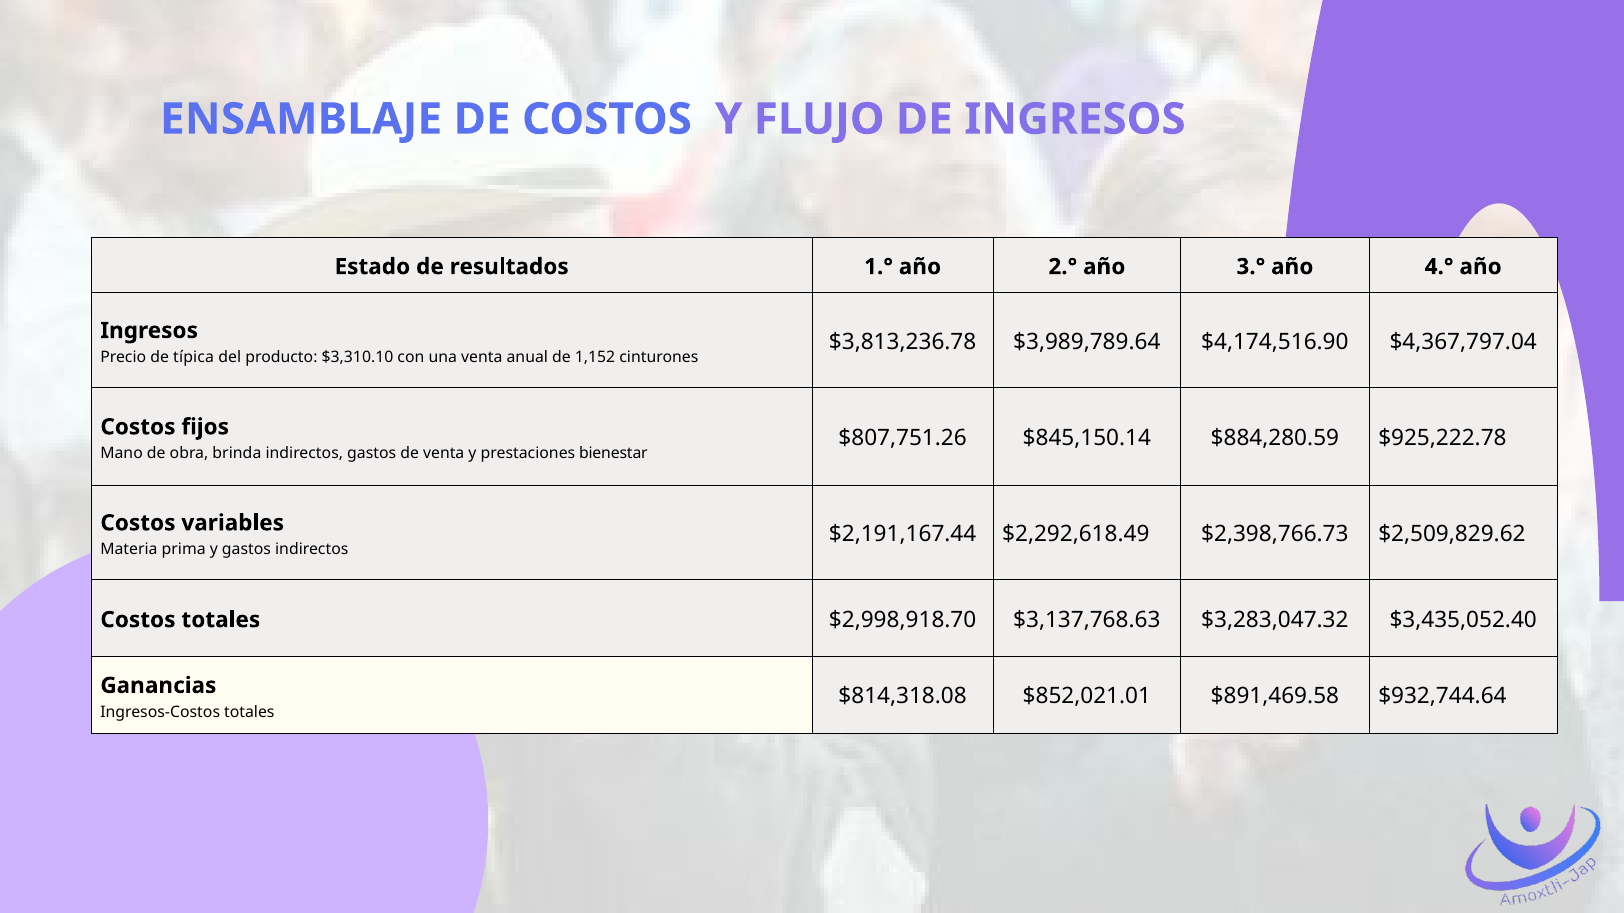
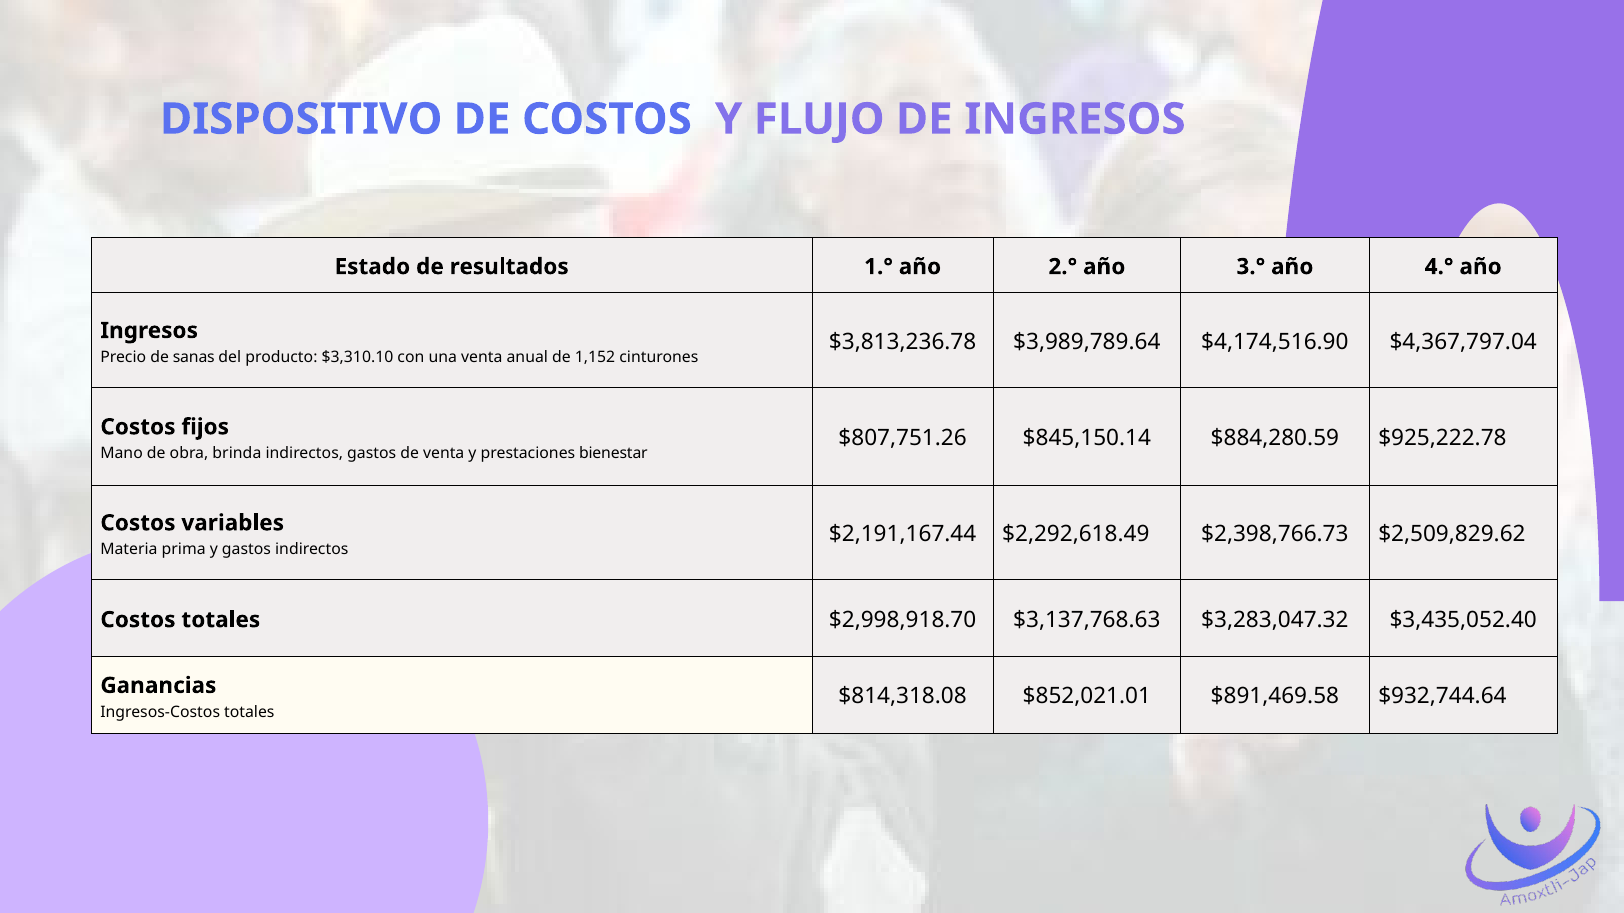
ENSAMBLAJE: ENSAMBLAJE -> DISPOSITIVO
típica: típica -> sanas
